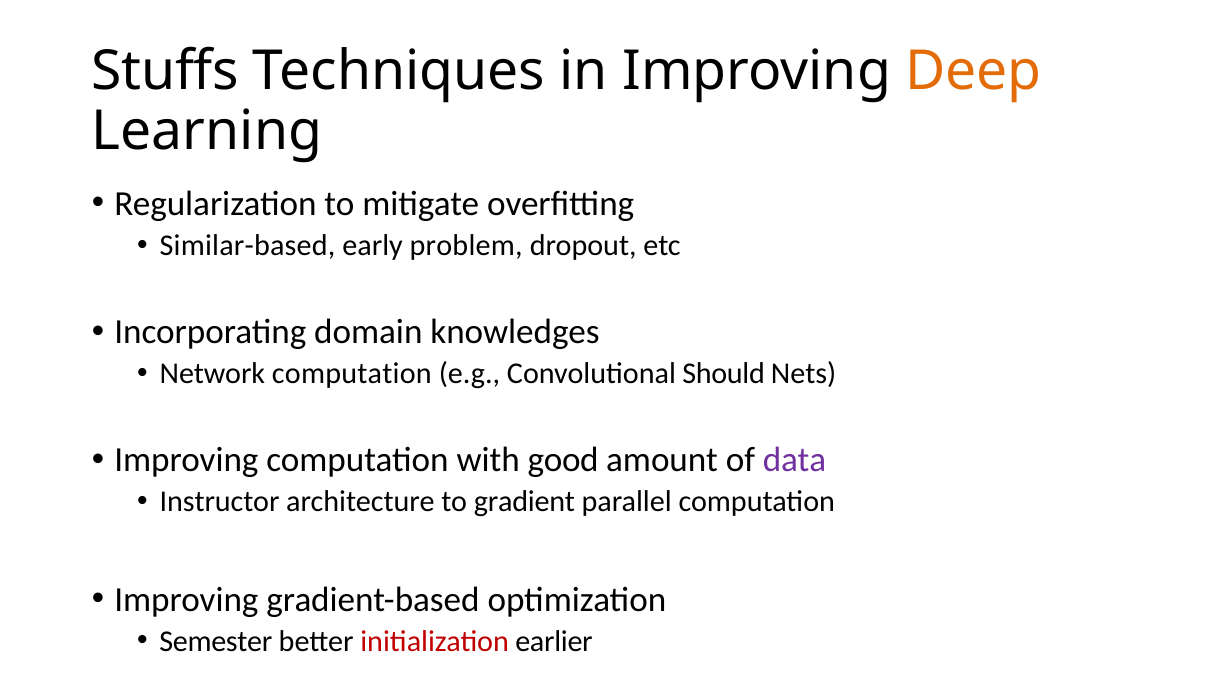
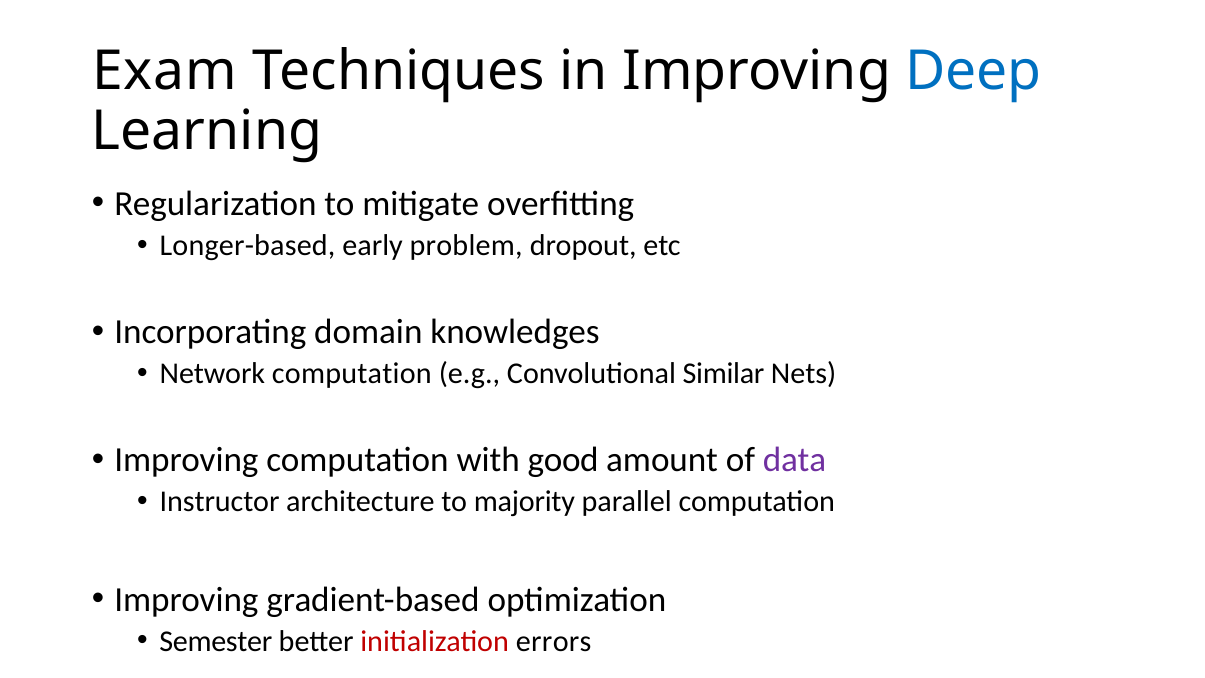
Stuffs: Stuffs -> Exam
Deep colour: orange -> blue
Similar-based: Similar-based -> Longer-based
Should: Should -> Similar
gradient: gradient -> majority
earlier: earlier -> errors
